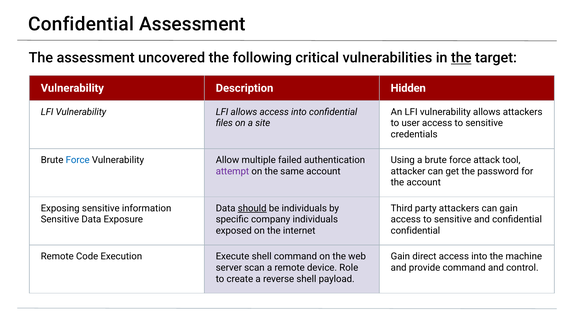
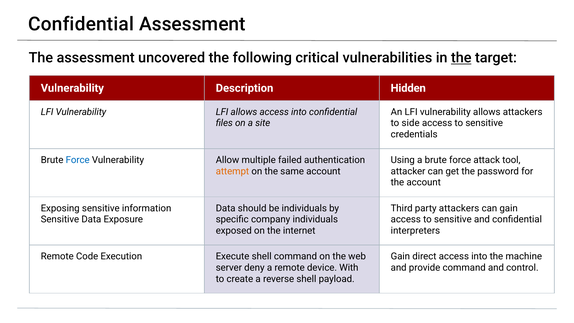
user: user -> side
attempt colour: purple -> orange
should underline: present -> none
confidential at (415, 231): confidential -> interpreters
scan: scan -> deny
Role: Role -> With
